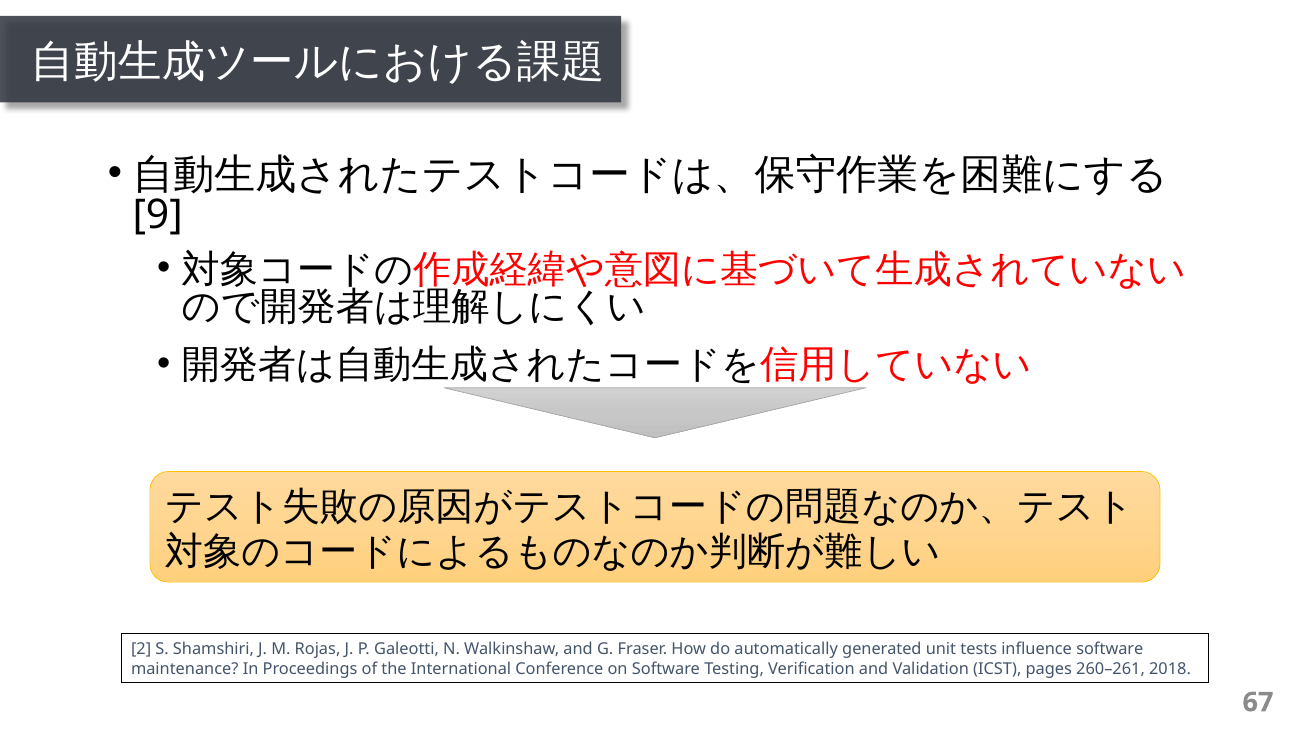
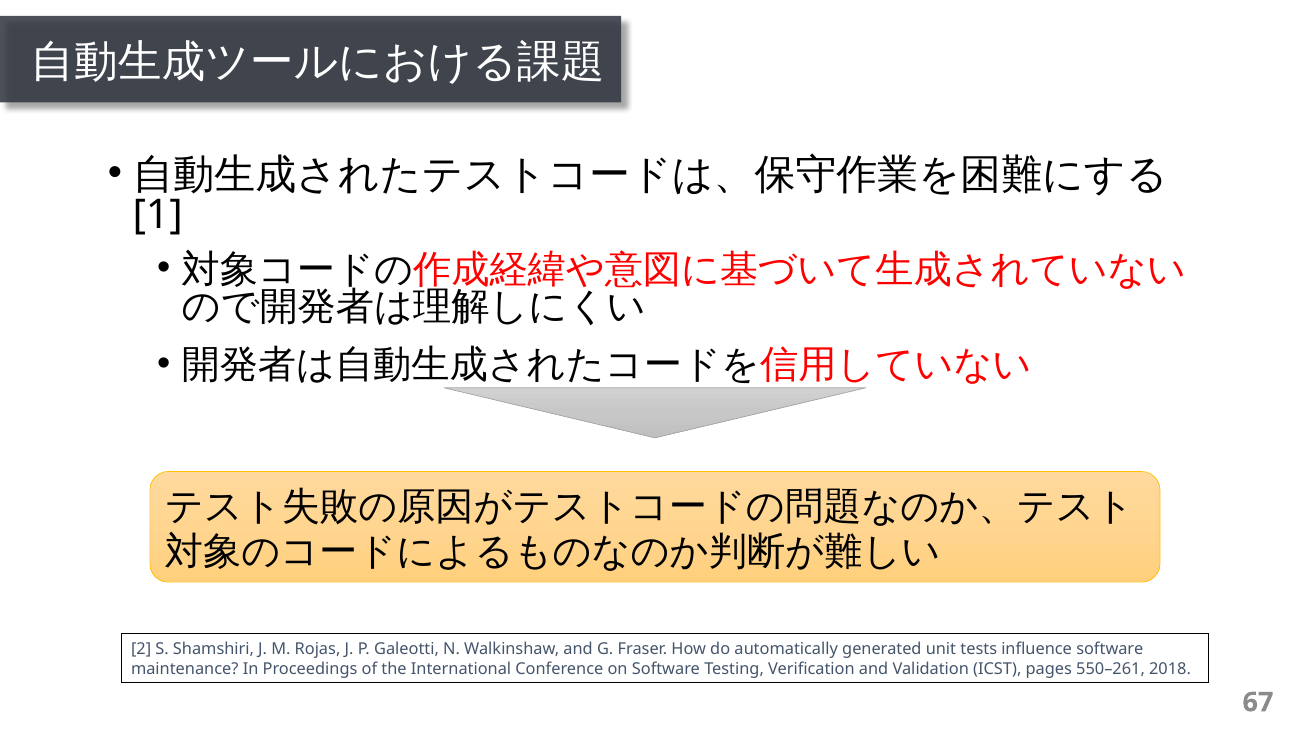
9: 9 -> 1
260–261: 260–261 -> 550–261
